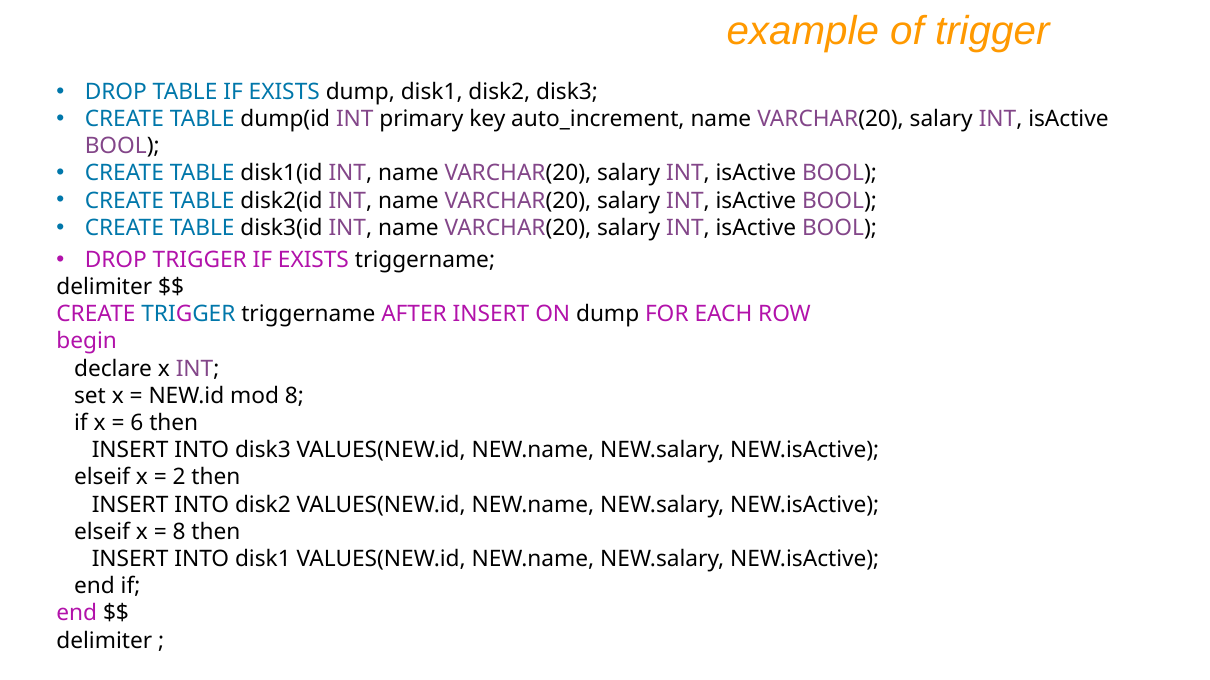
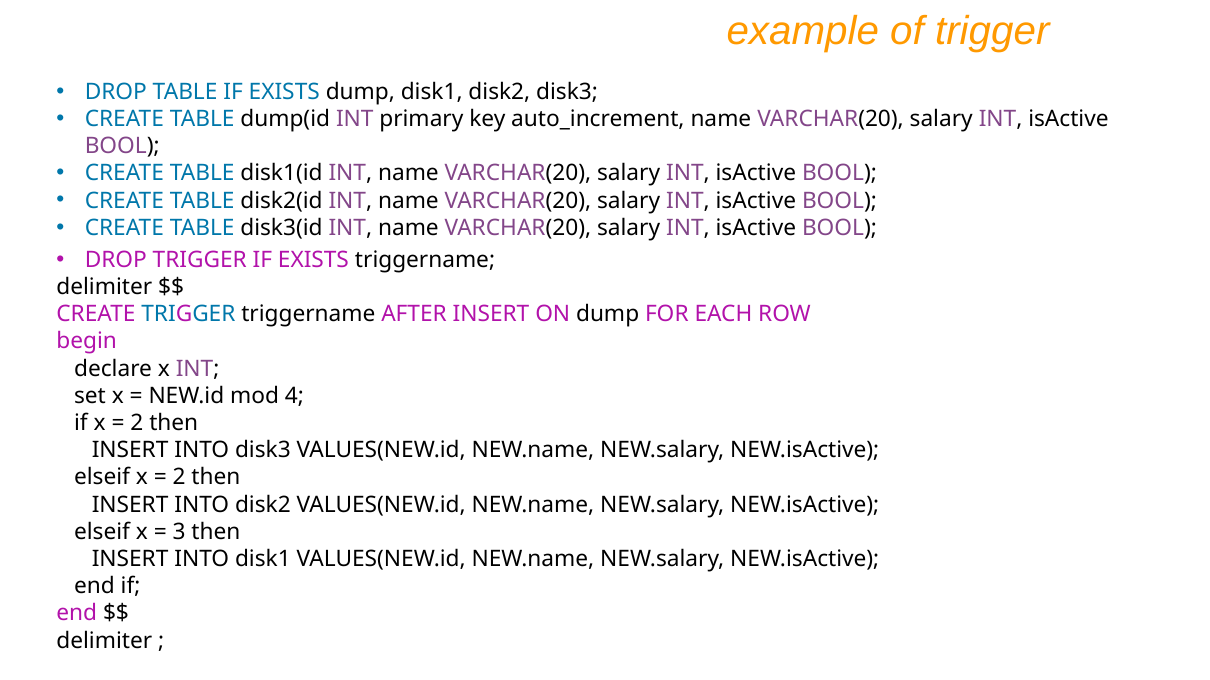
mod 8: 8 -> 4
6 at (137, 423): 6 -> 2
8 at (179, 532): 8 -> 3
